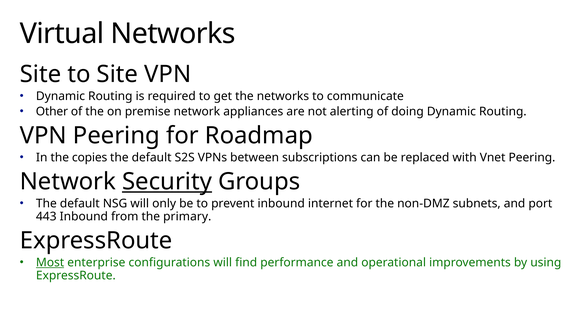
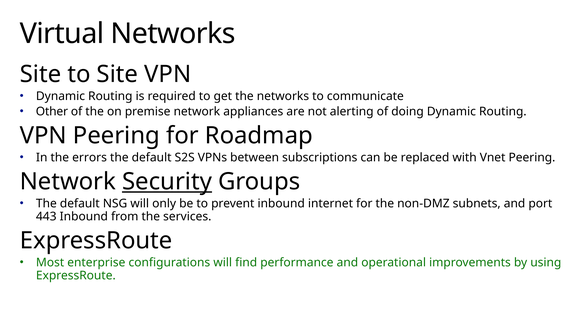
copies: copies -> errors
primary: primary -> services
Most underline: present -> none
